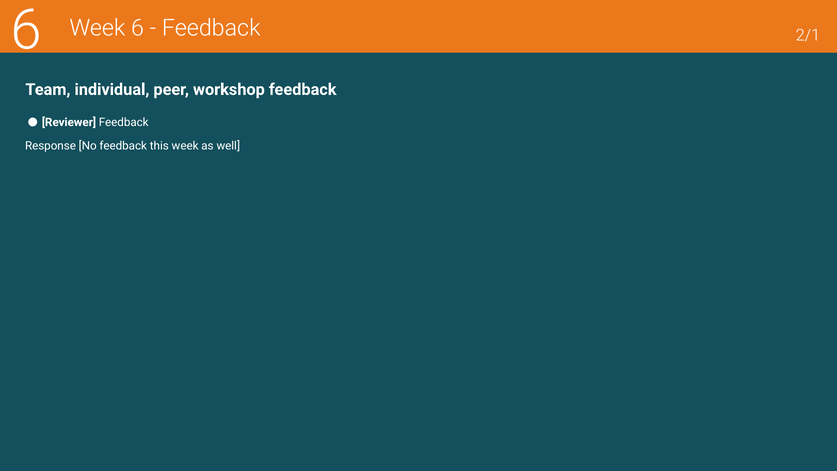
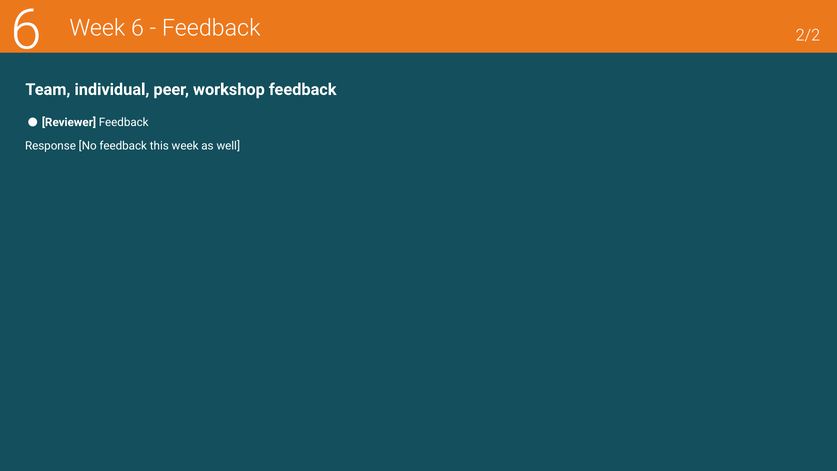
2/1: 2/1 -> 2/2
